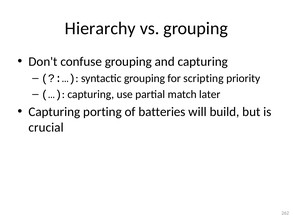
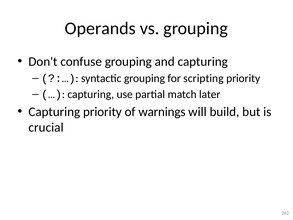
Hierarchy: Hierarchy -> Operands
Capturing porting: porting -> priority
batteries: batteries -> warnings
